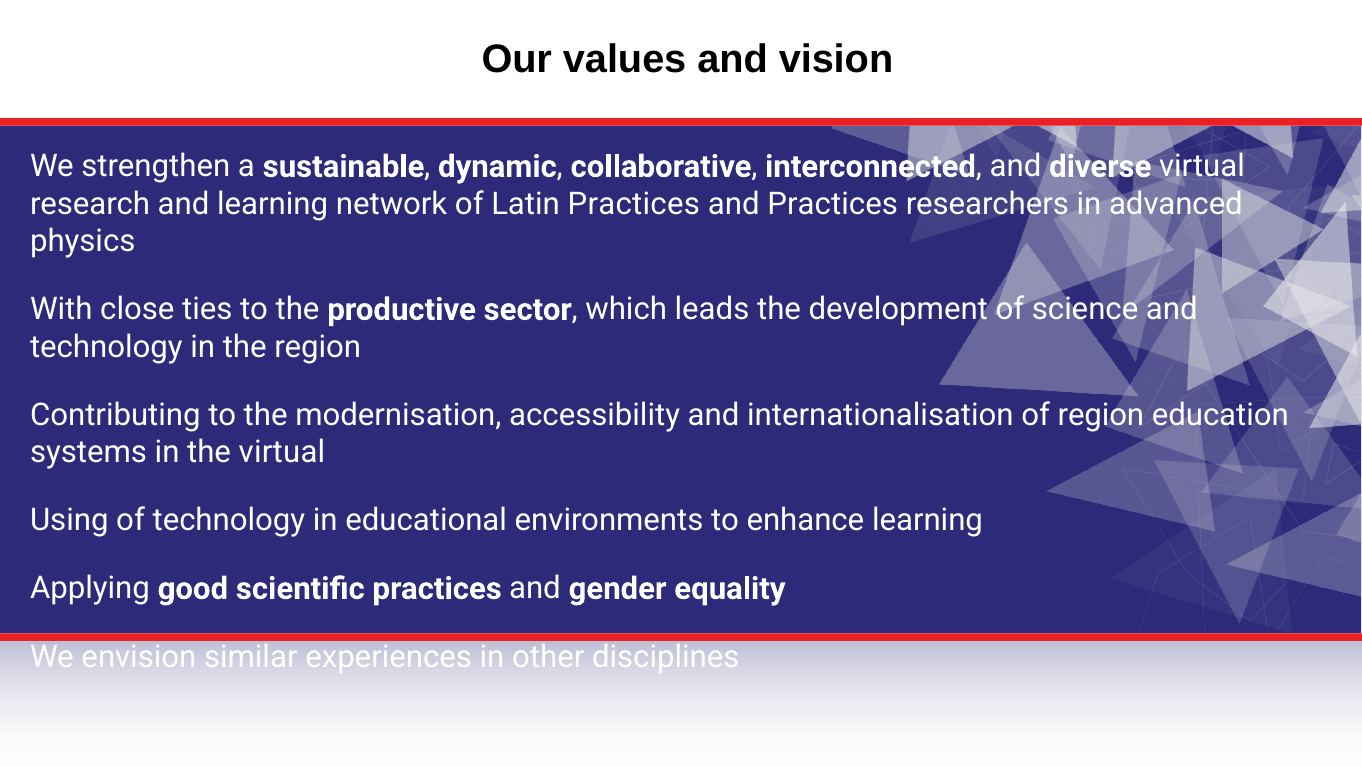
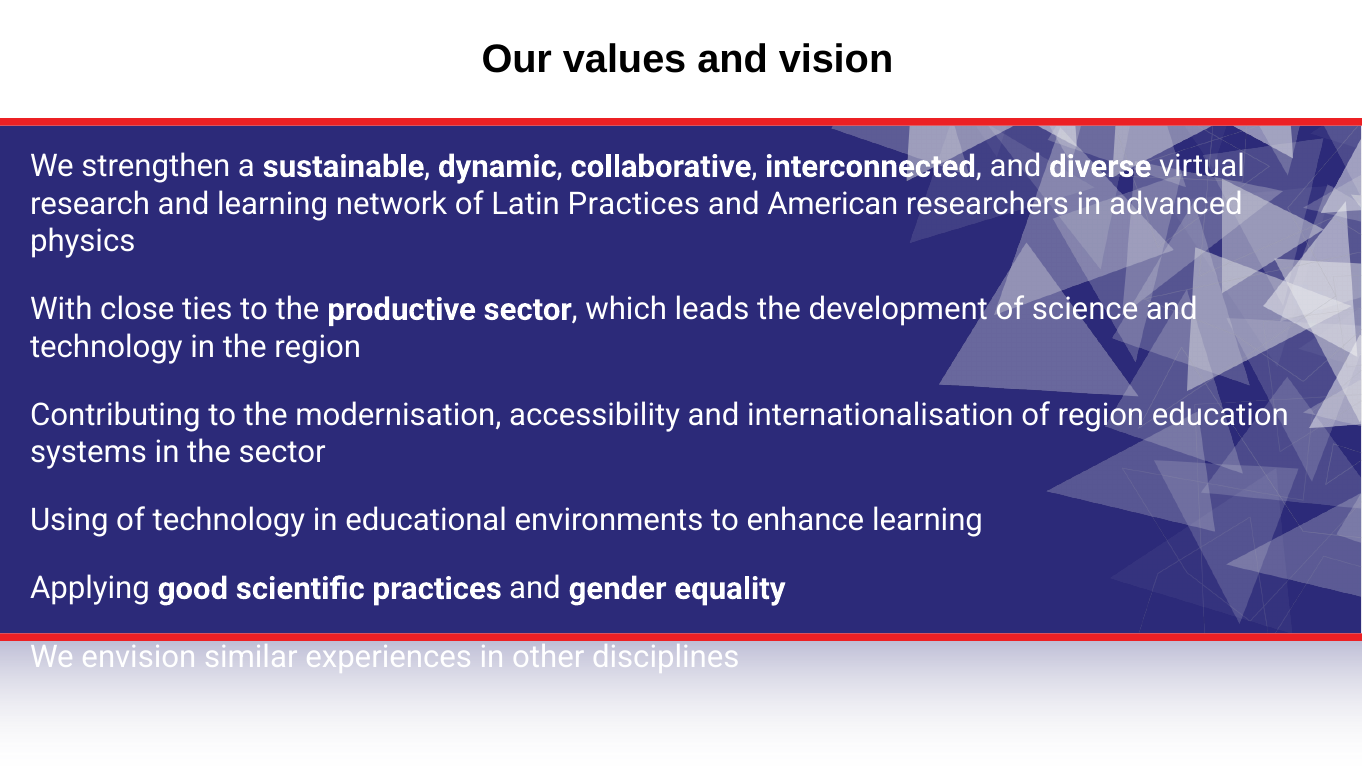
and Practices: Practices -> American
the virtual: virtual -> sector
